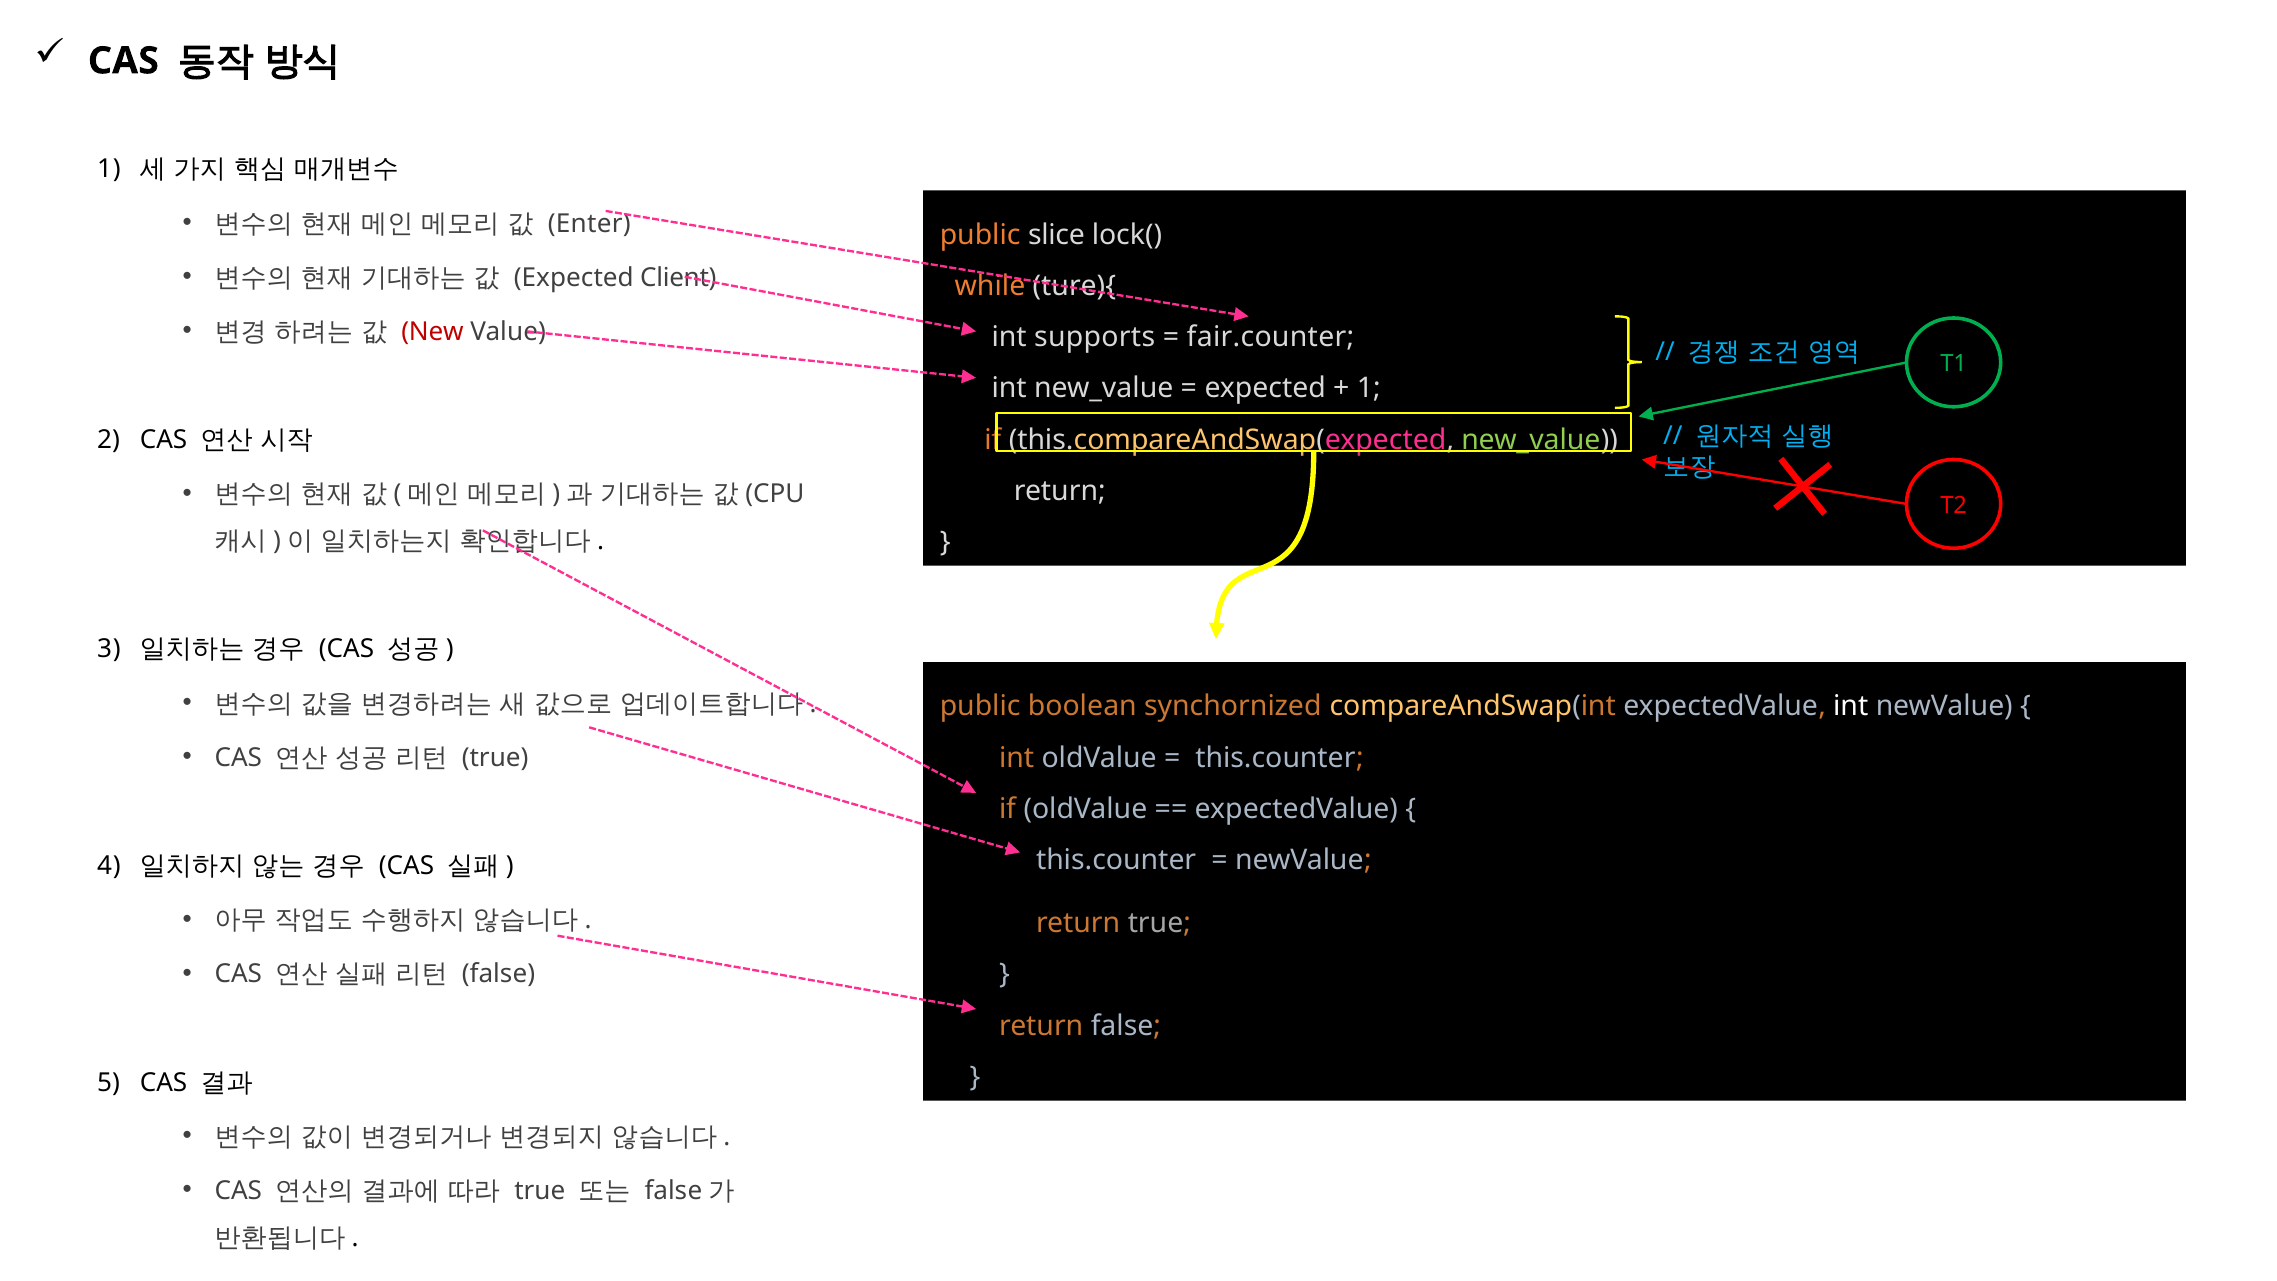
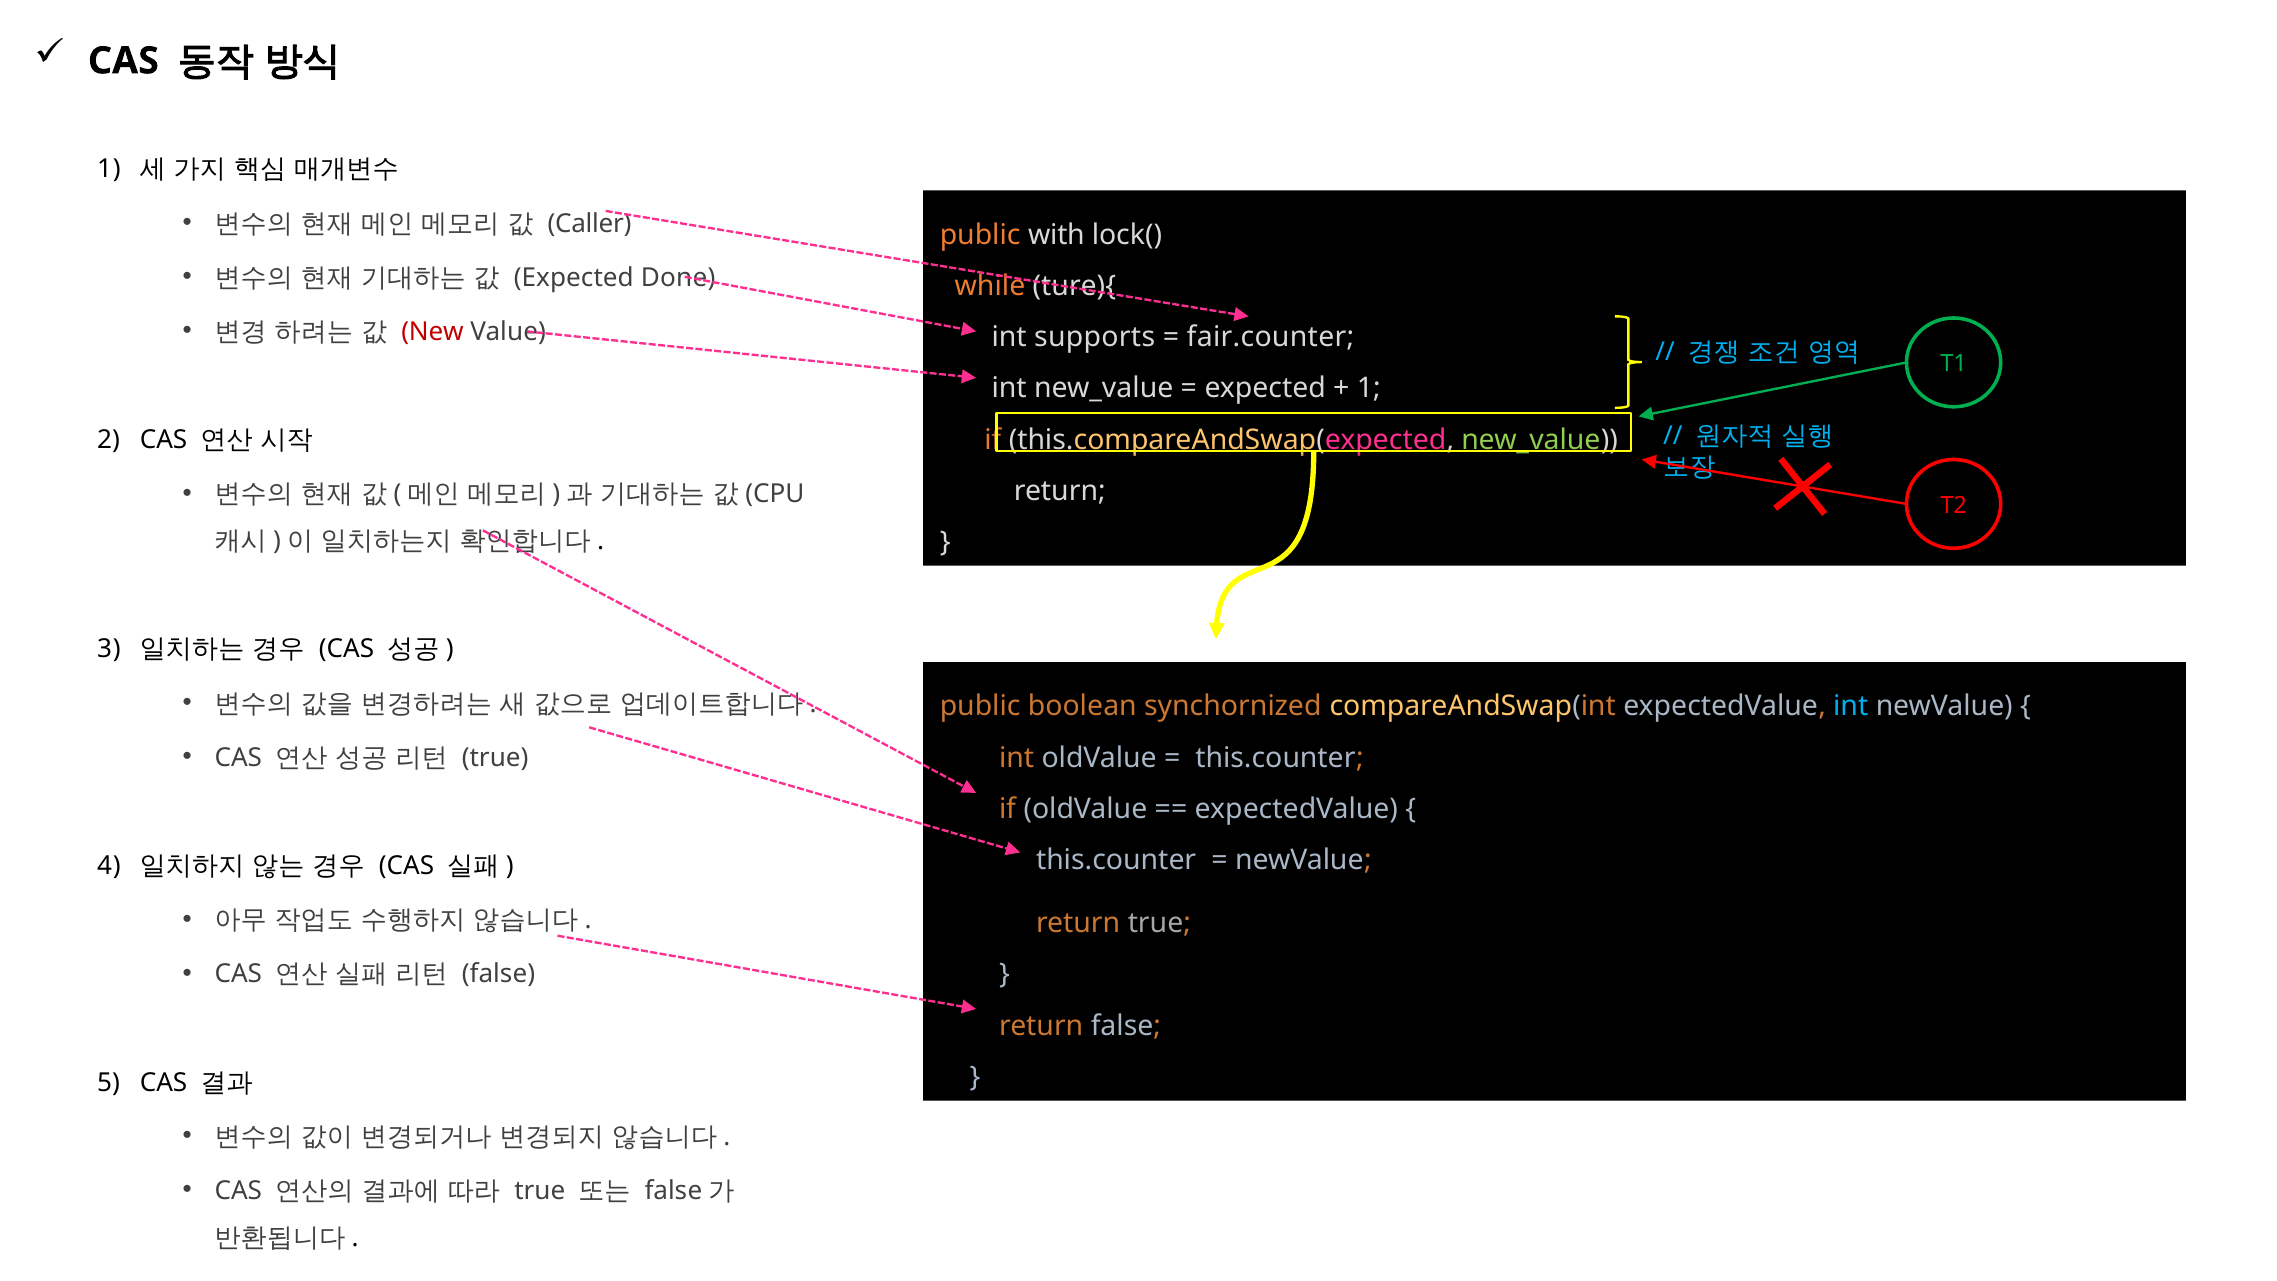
Enter: Enter -> Caller
slice: slice -> with
Client: Client -> Done
int at (1851, 706) colour: white -> light blue
